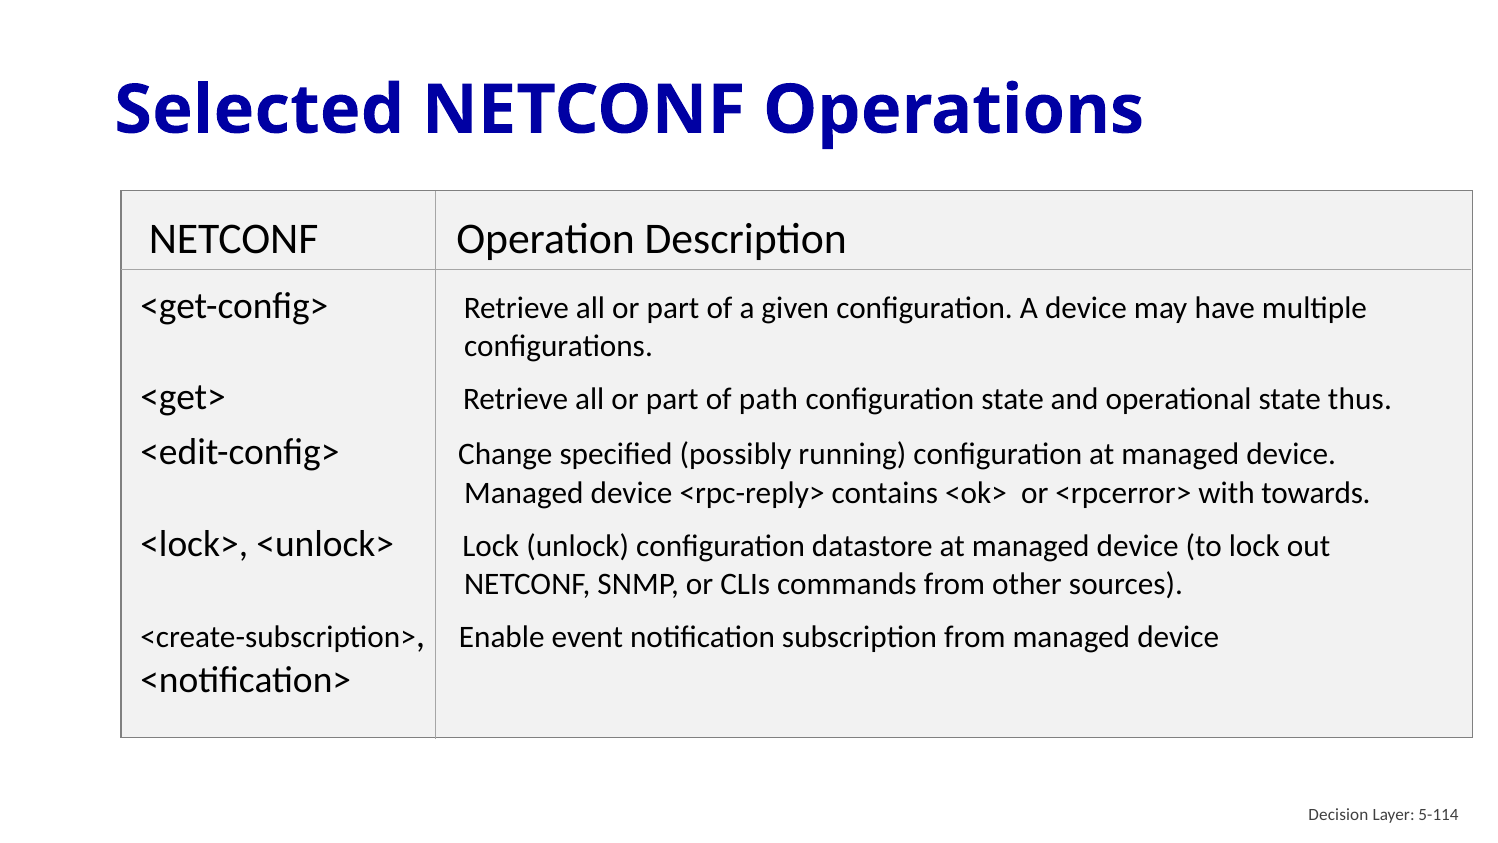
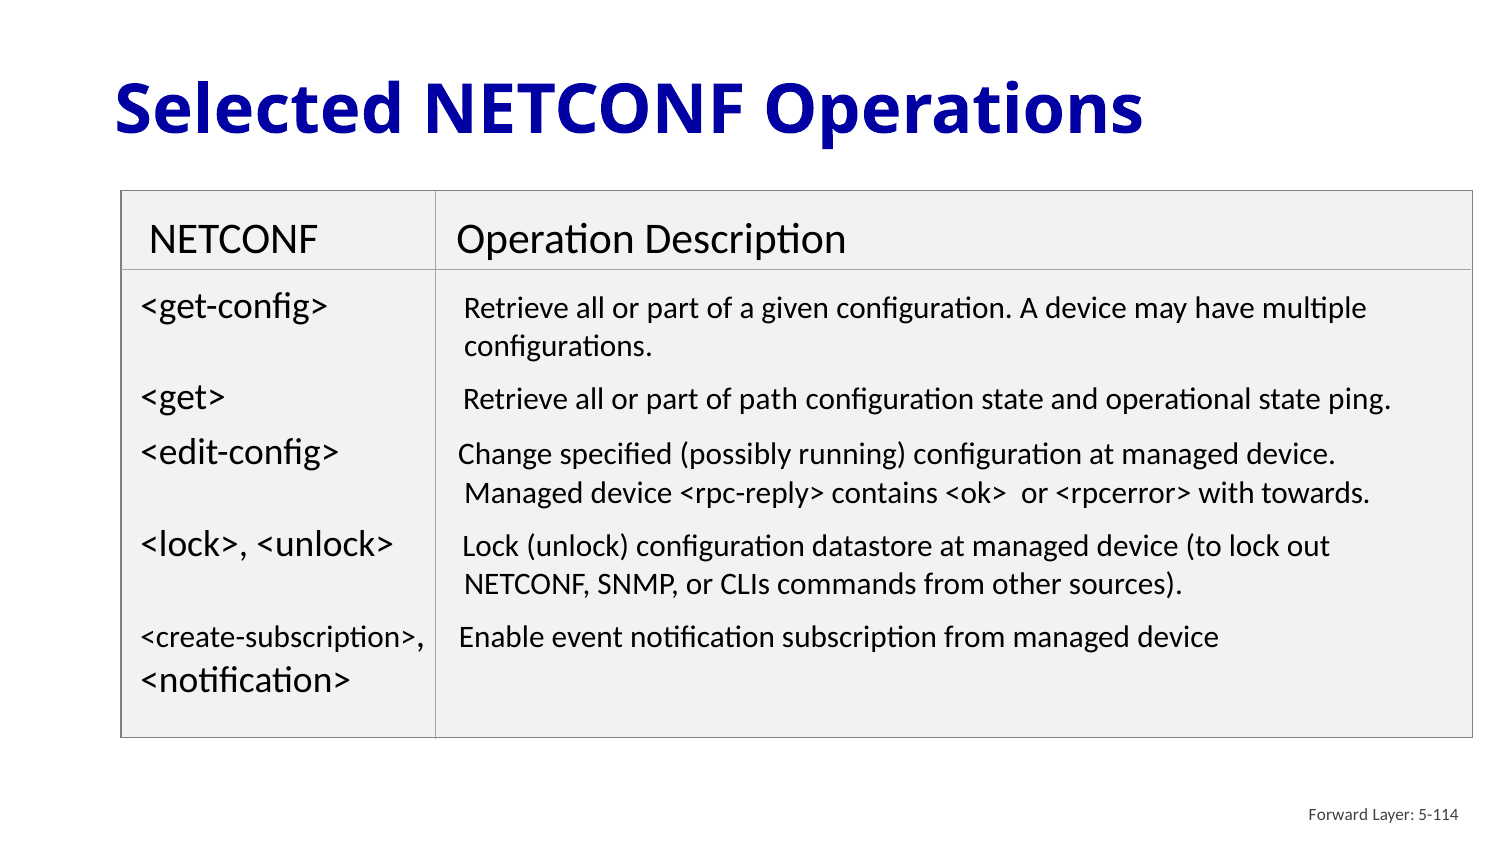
thus: thus -> ping
Decision: Decision -> Forward
